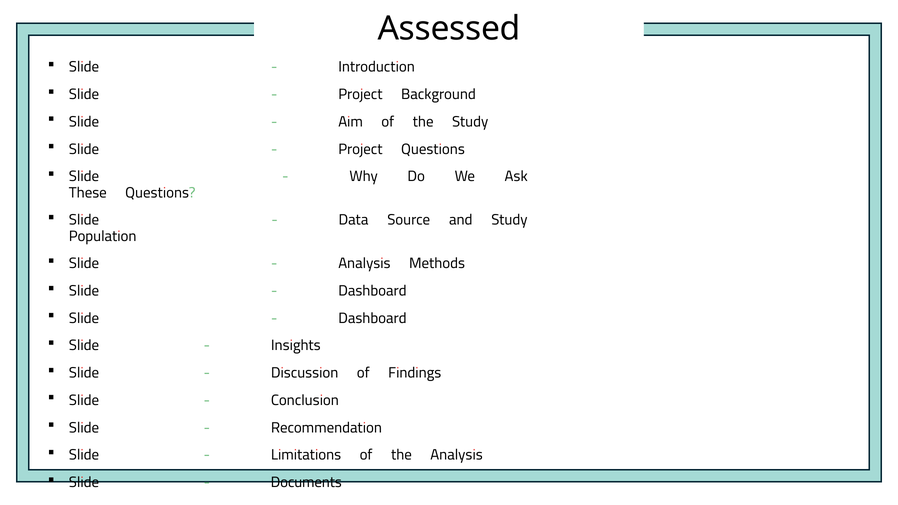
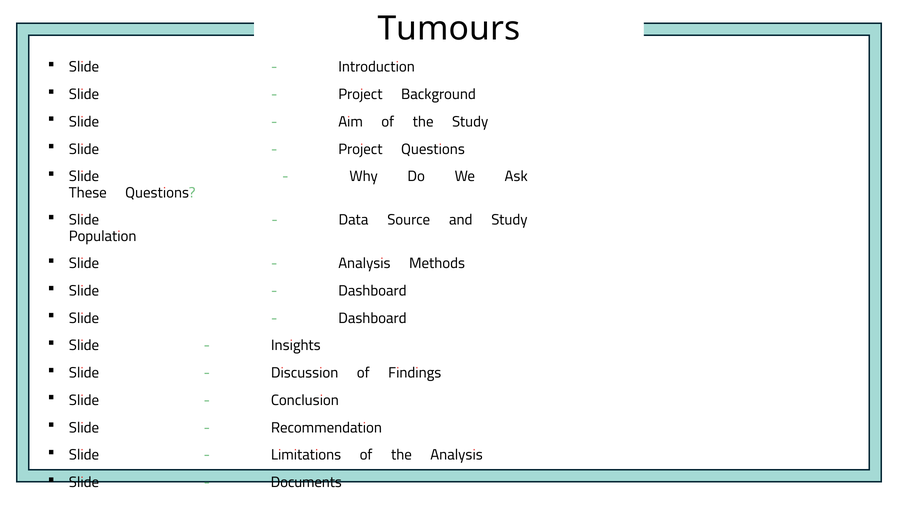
Assessed: Assessed -> Tumours
